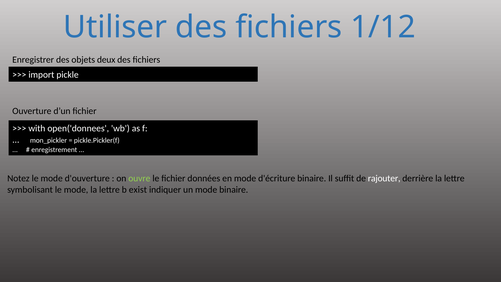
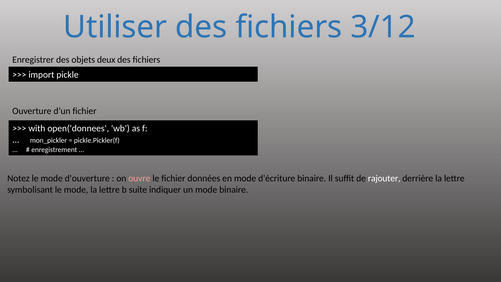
1/12: 1/12 -> 3/12
ouvre colour: light green -> pink
exist: exist -> suite
